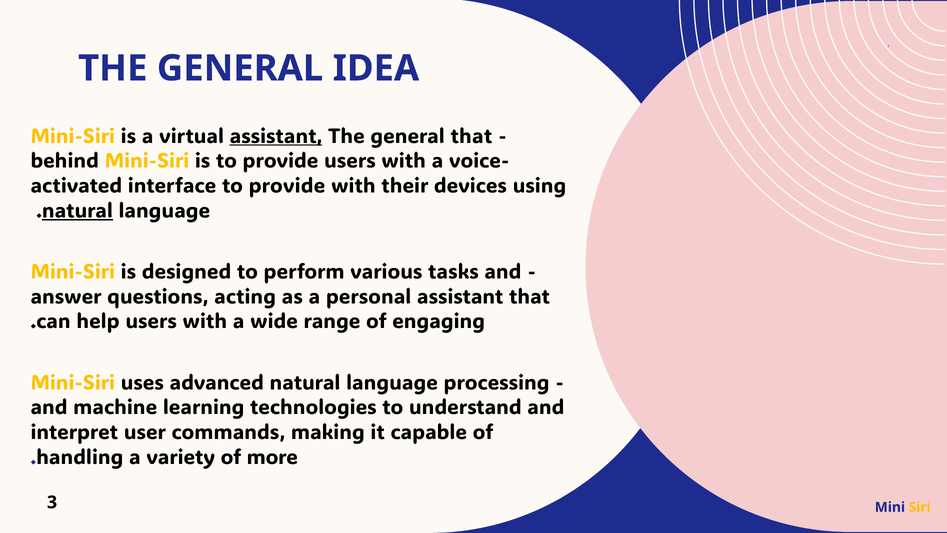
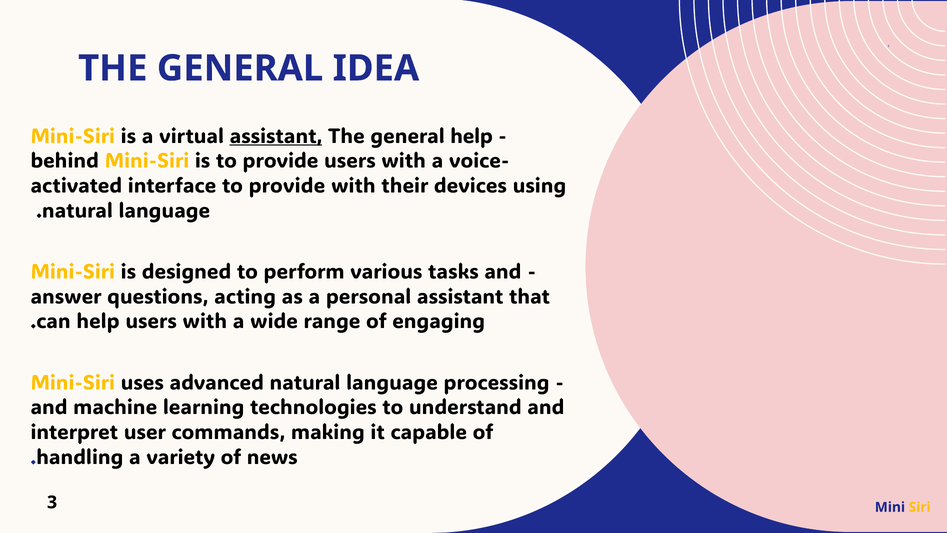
general that: that -> help
natural at (77, 211) underline: present -> none
more: more -> news
